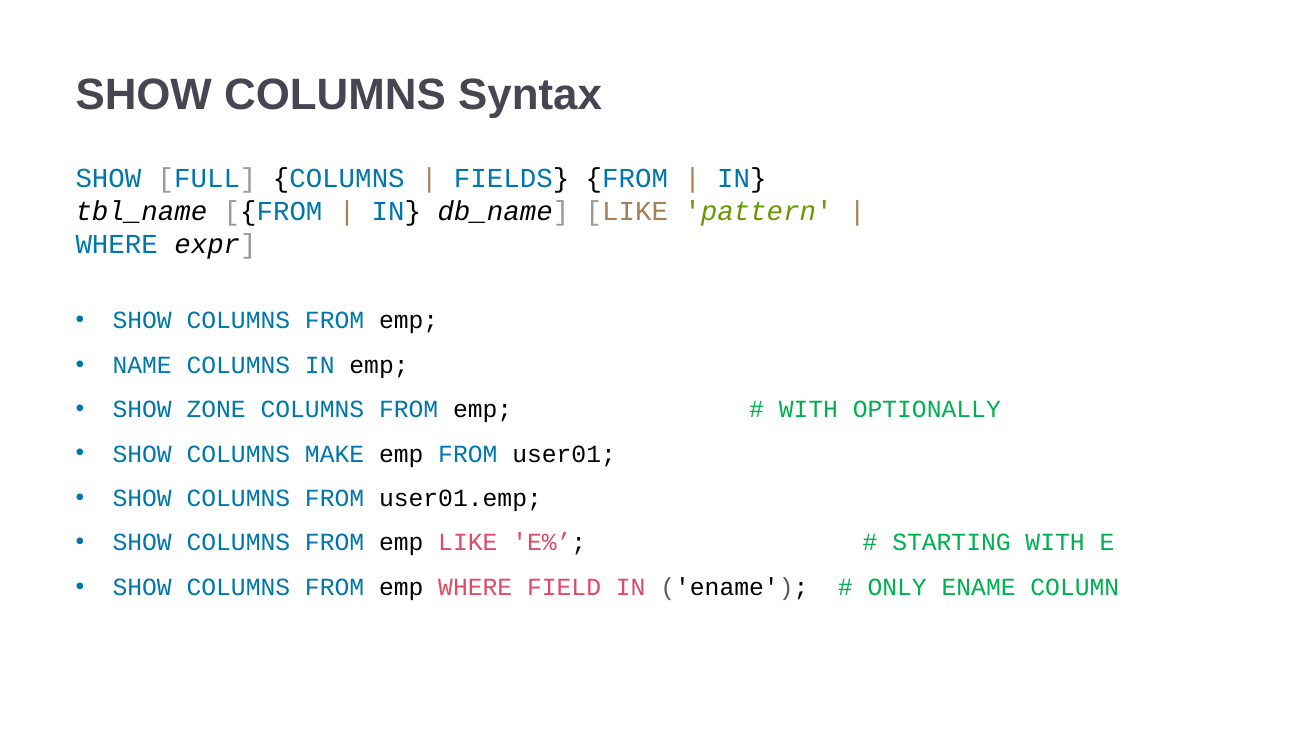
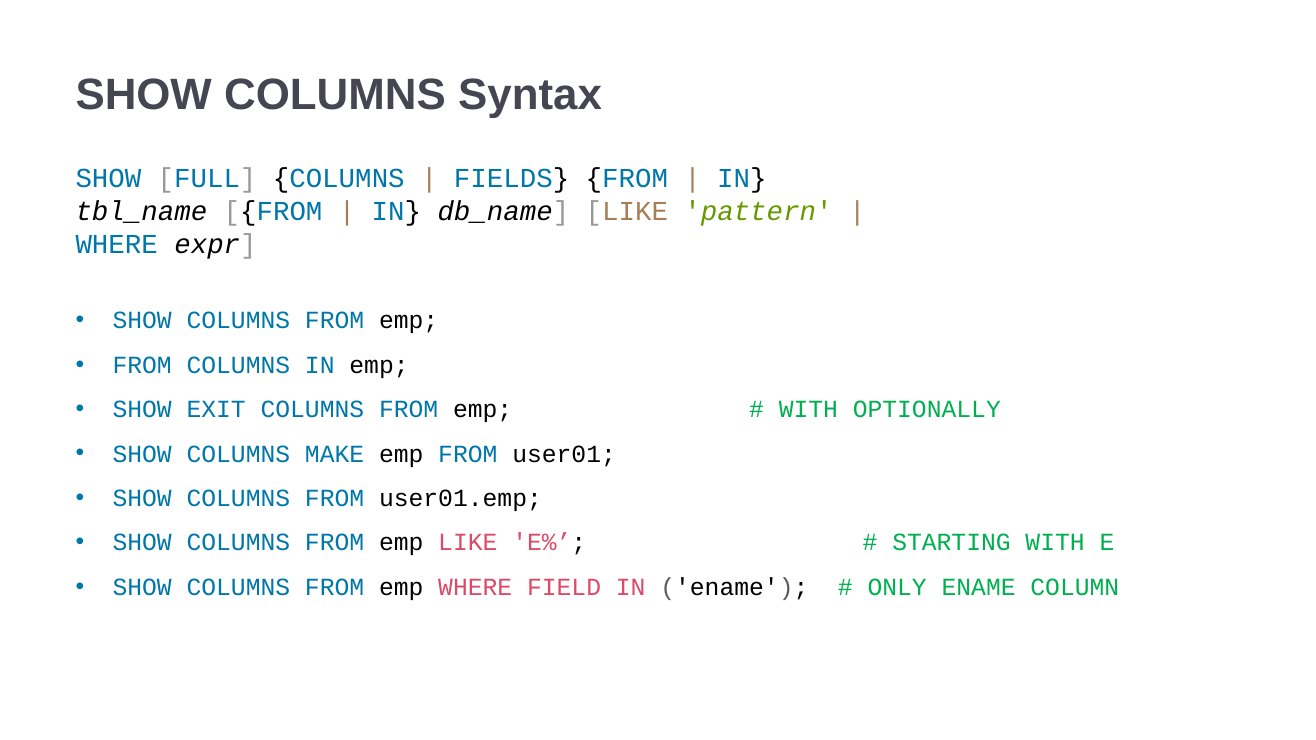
NAME at (142, 365): NAME -> FROM
ZONE: ZONE -> EXIT
